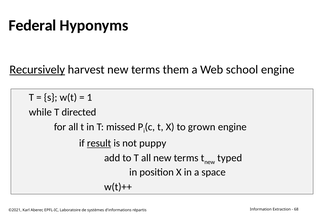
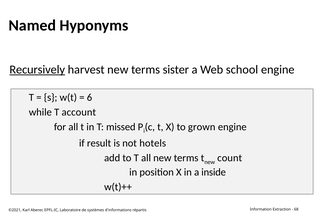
Federal: Federal -> Named
them: them -> sister
1: 1 -> 6
directed: directed -> account
result underline: present -> none
puppy: puppy -> hotels
typed: typed -> count
space: space -> inside
